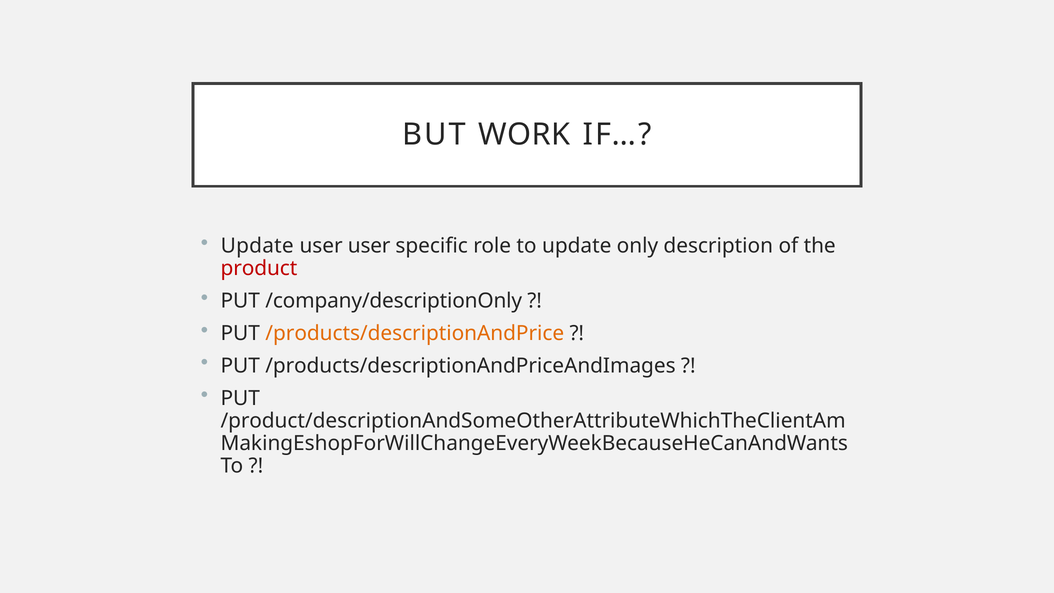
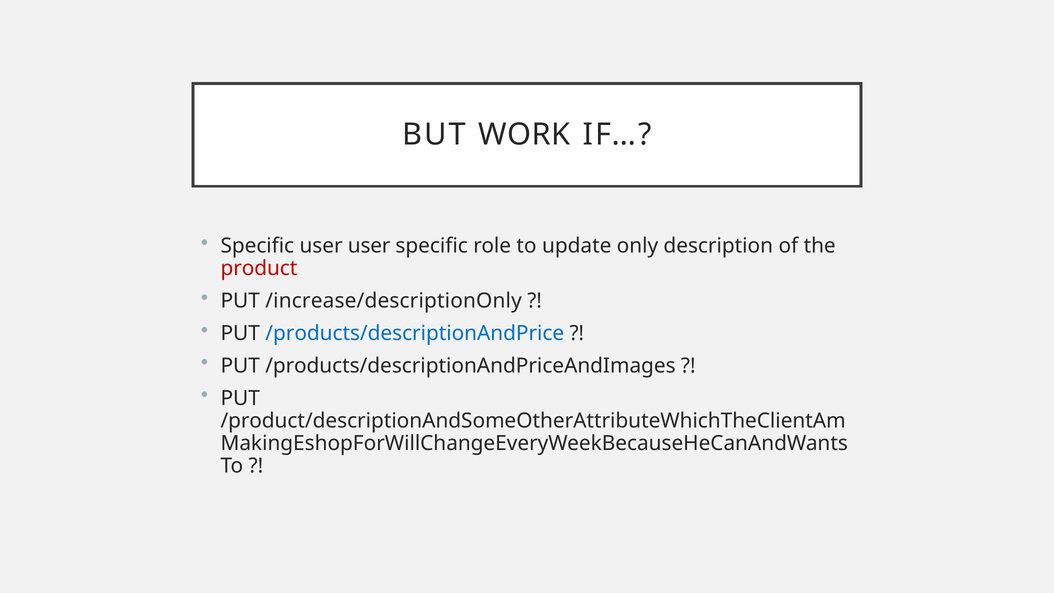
Update at (257, 246): Update -> Specific
/company/descriptionOnly: /company/descriptionOnly -> /increase/descriptionOnly
/products/descriptionAndPrice colour: orange -> blue
